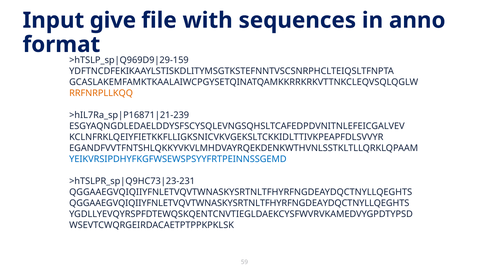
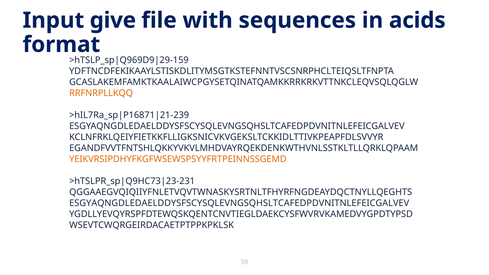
anno: anno -> acids
YEIKVRSIPDHYFKGFWSEWSPSYYFRTPEINNSSGEMD colour: blue -> orange
QGGAAEGVQIQIIYFNLETVQVTWNASKYSRTNLTFHYRFNGDEAYDQCTNYLLQEGHTS at (239, 203): QGGAAEGVQIQIIYFNLETVQVTWNASKYSRTNLTFHYRFNGDEAYDQCTNYLLQEGHTS -> ESGYAQNGDLEDAELDDYSFSCYSQLEVNGSQHSLTCAFEDPDVNITNLEFEICGALVEV
